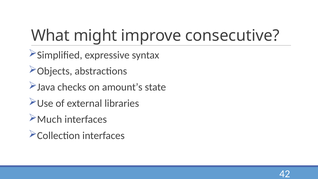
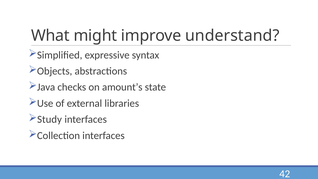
consecutive: consecutive -> understand
Much: Much -> Study
